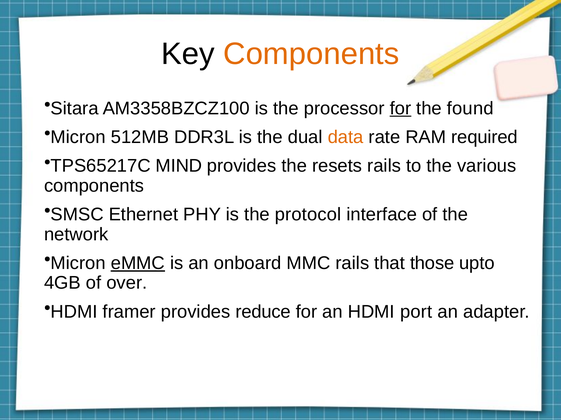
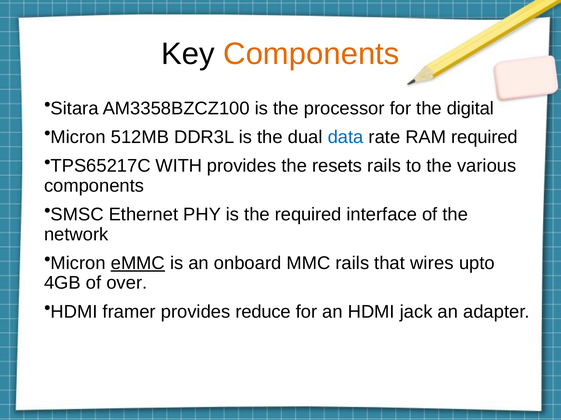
for at (400, 108) underline: present -> none
found: found -> digital
data colour: orange -> blue
MIND: MIND -> WITH
the protocol: protocol -> required
those: those -> wires
port: port -> jack
